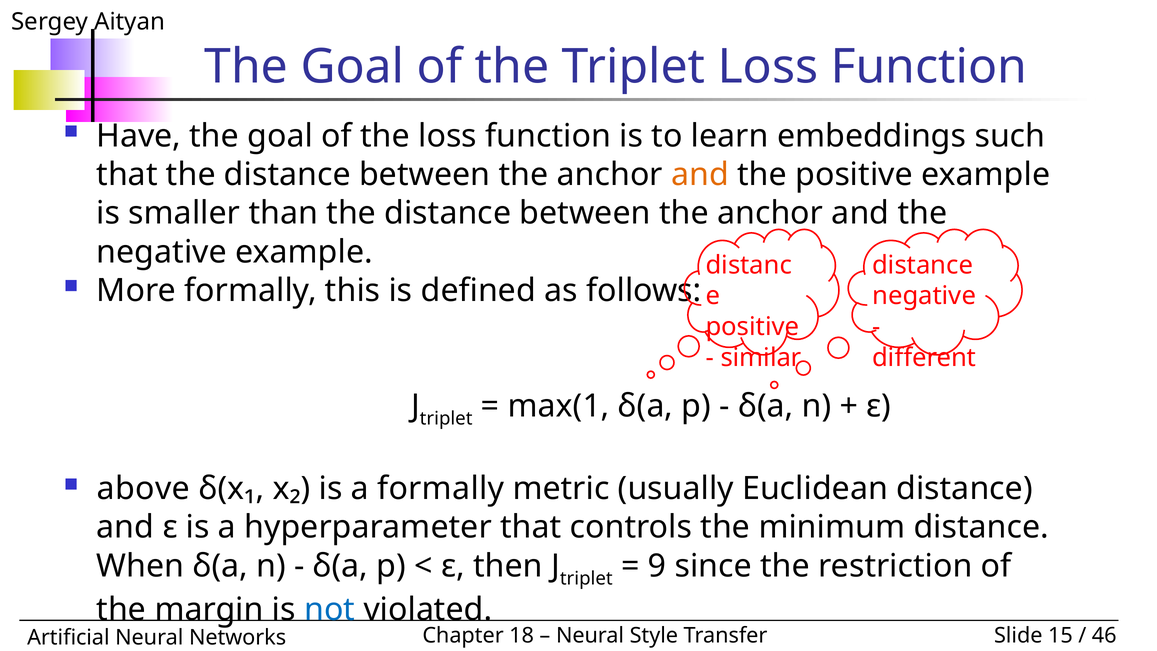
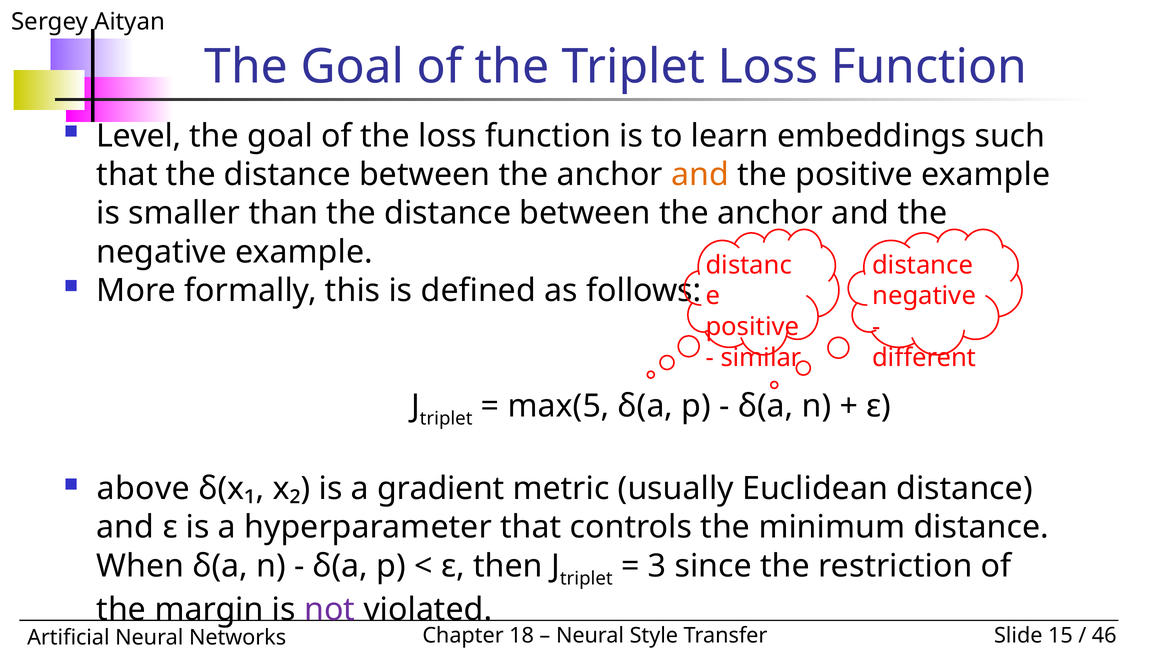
Have: Have -> Level
max(1: max(1 -> max(5
a formally: formally -> gradient
9: 9 -> 3
not colour: blue -> purple
